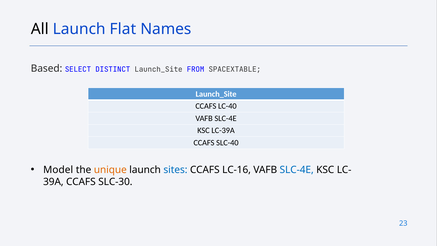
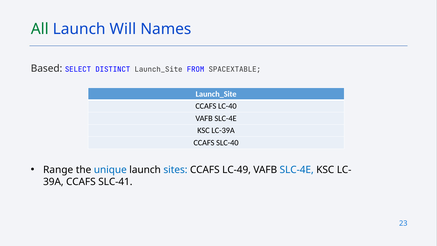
All colour: black -> green
Flat: Flat -> Will
Model: Model -> Range
unique colour: orange -> blue
LC-16: LC-16 -> LC-49
SLC-30: SLC-30 -> SLC-41
